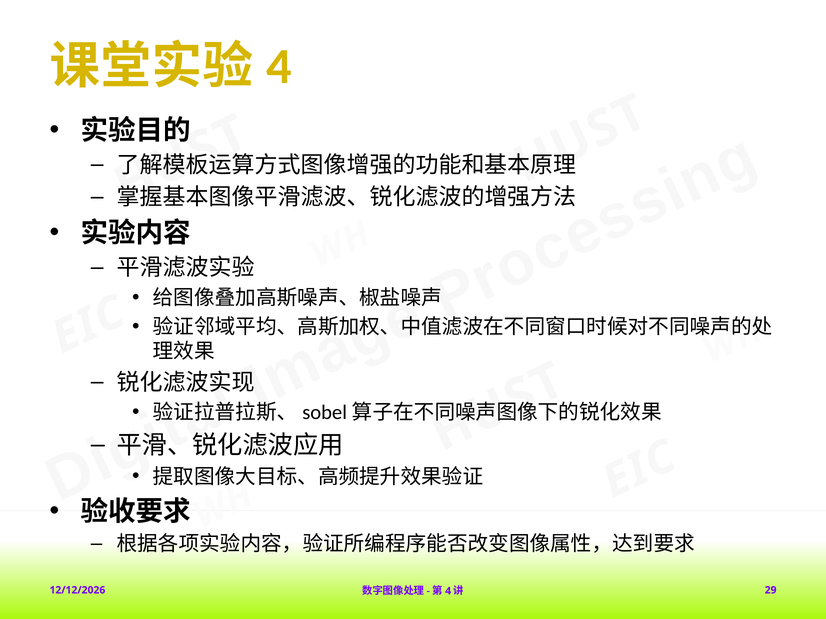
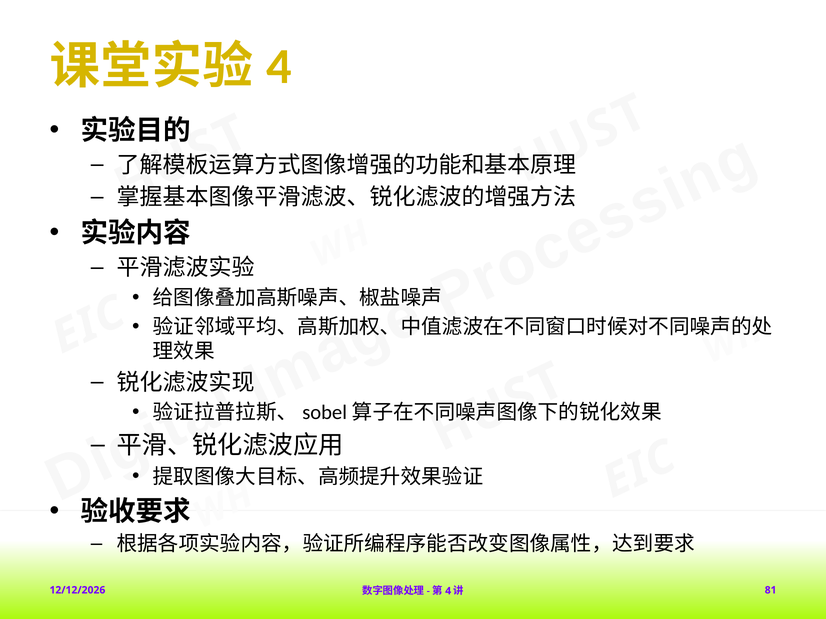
29: 29 -> 81
